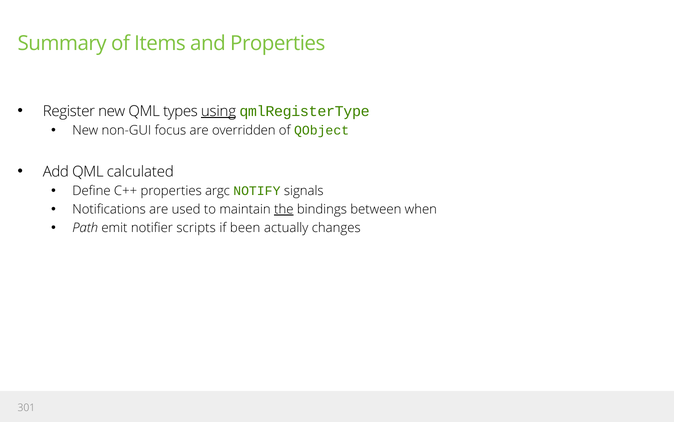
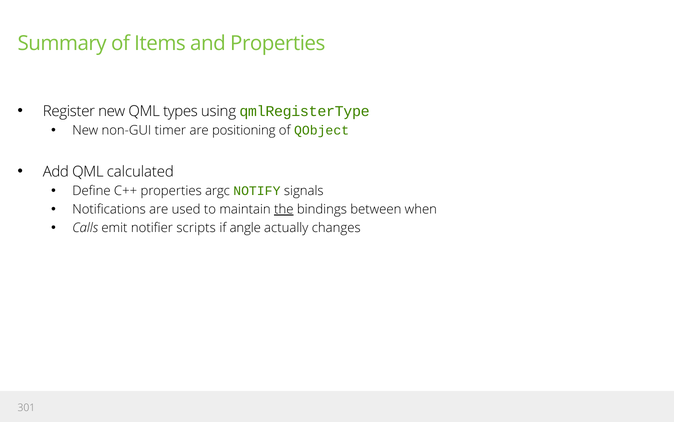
using underline: present -> none
focus: focus -> timer
overridden: overridden -> positioning
Path: Path -> Calls
been: been -> angle
